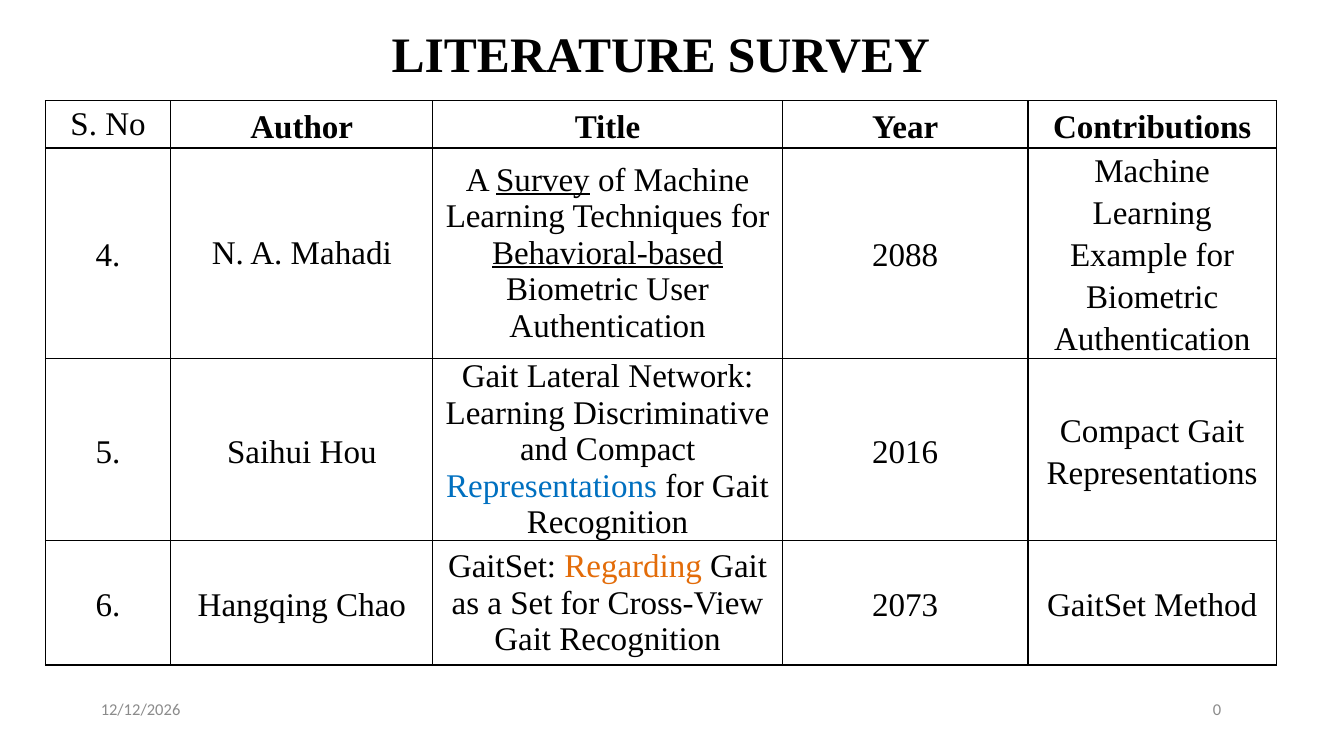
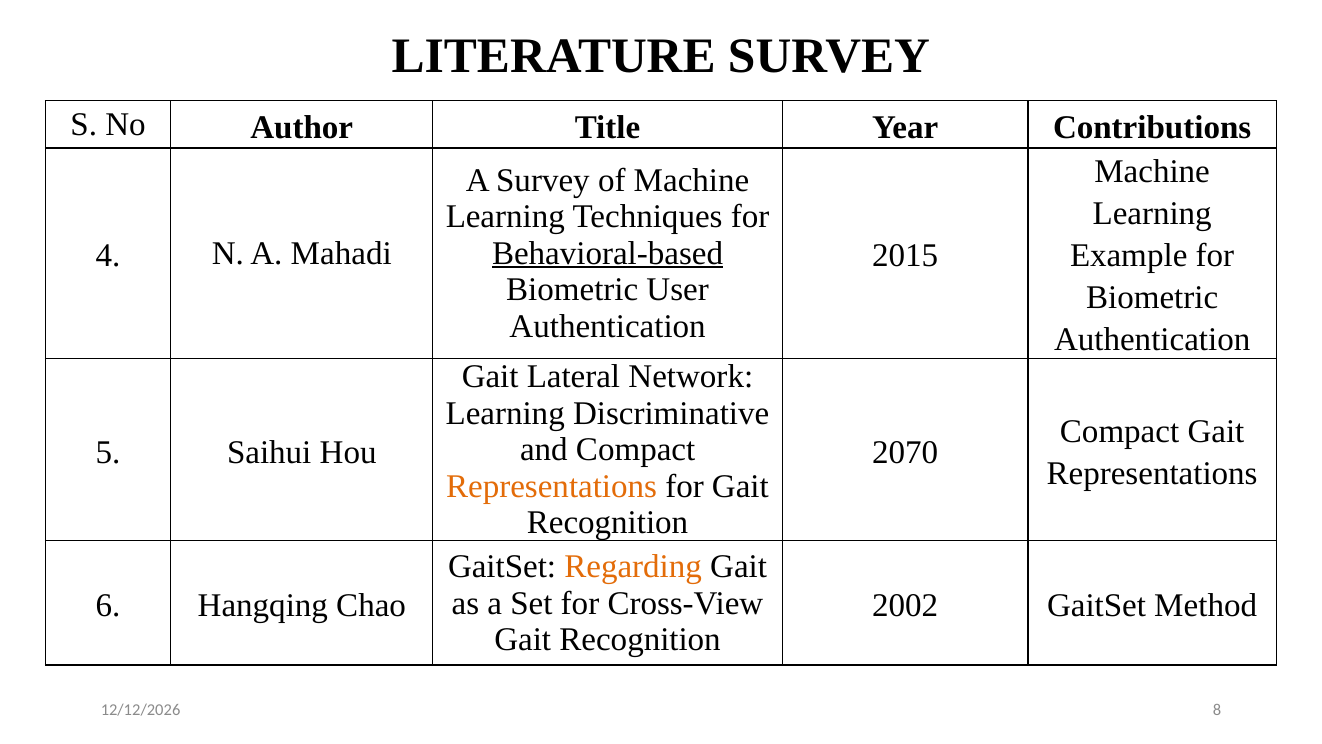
Survey at (543, 180) underline: present -> none
2088: 2088 -> 2015
2016: 2016 -> 2070
Representations at (552, 486) colour: blue -> orange
2073: 2073 -> 2002
0: 0 -> 8
